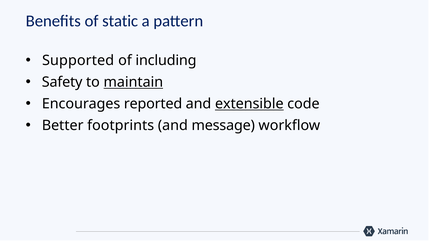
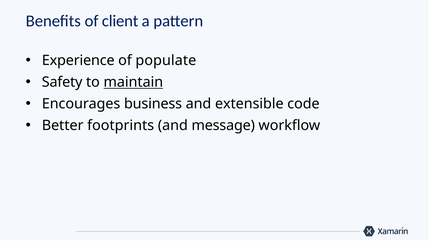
static: static -> client
Supported: Supported -> Experience
including: including -> populate
reported: reported -> business
extensible underline: present -> none
